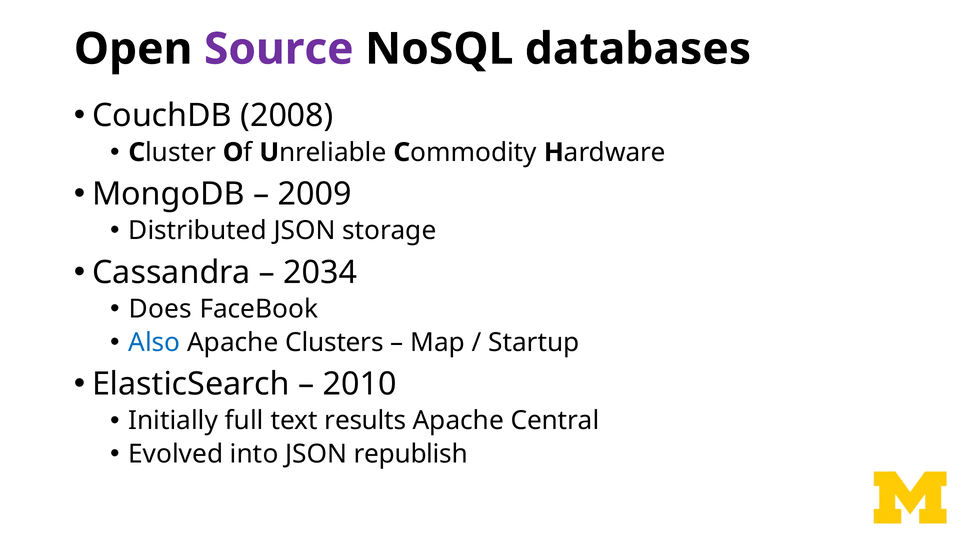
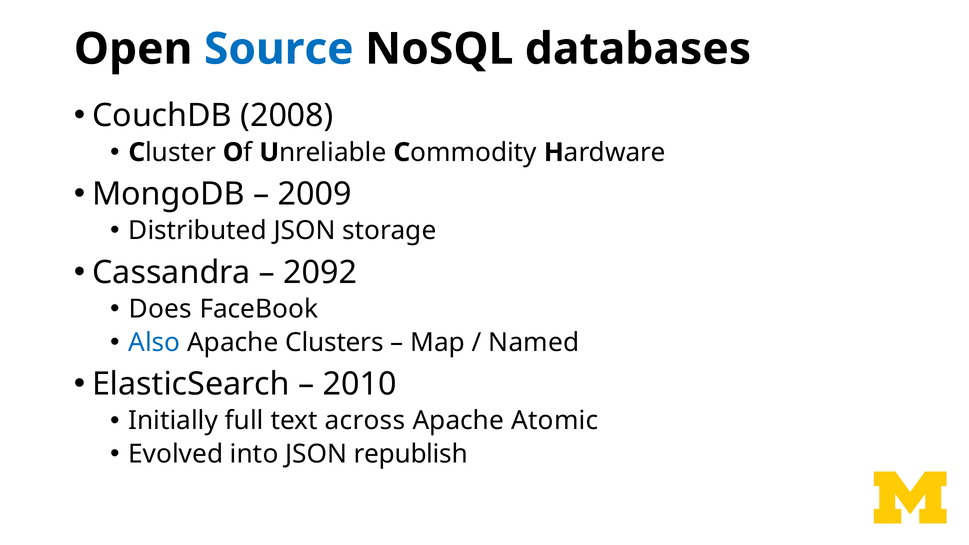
Source colour: purple -> blue
2034: 2034 -> 2092
Startup: Startup -> Named
results: results -> across
Central: Central -> Atomic
